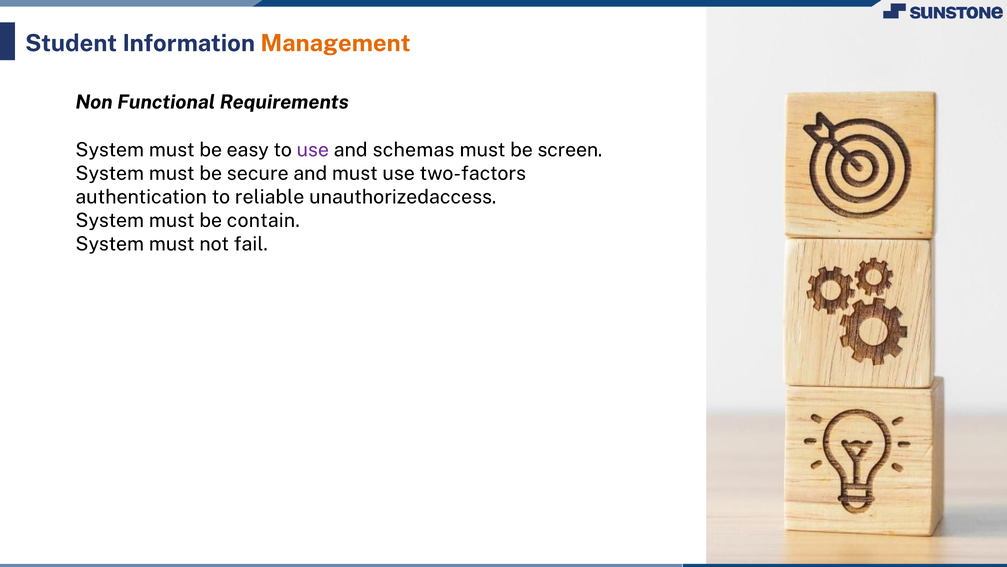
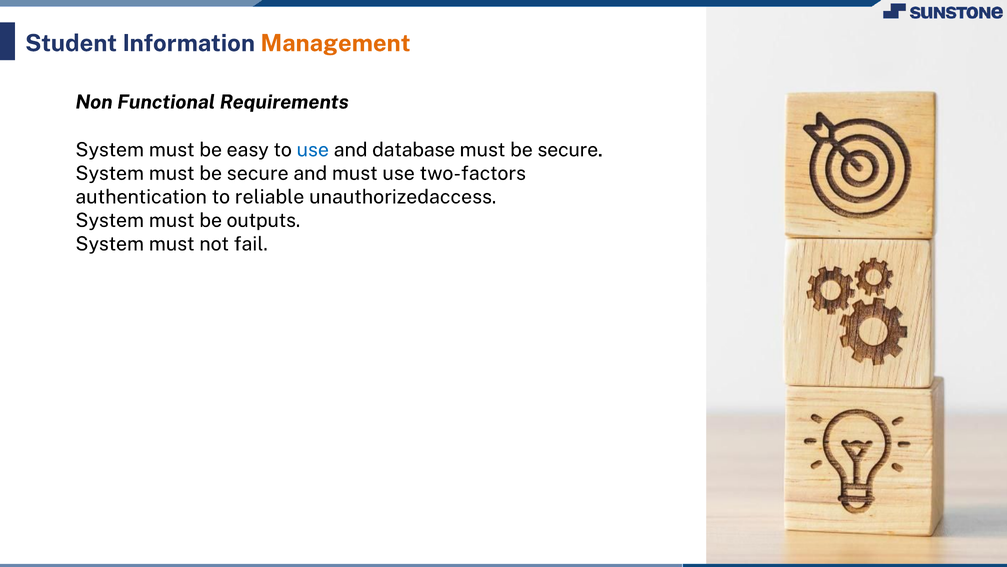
use at (313, 150) colour: purple -> blue
schemas: schemas -> database
screen at (570, 150): screen -> secure
contain: contain -> outputs
